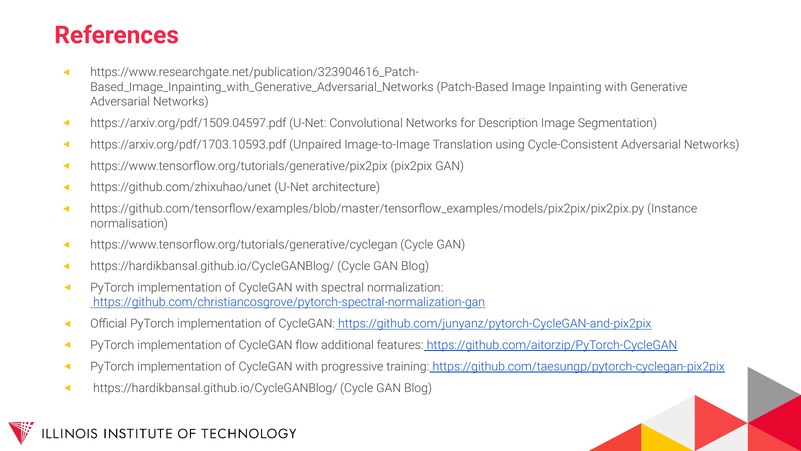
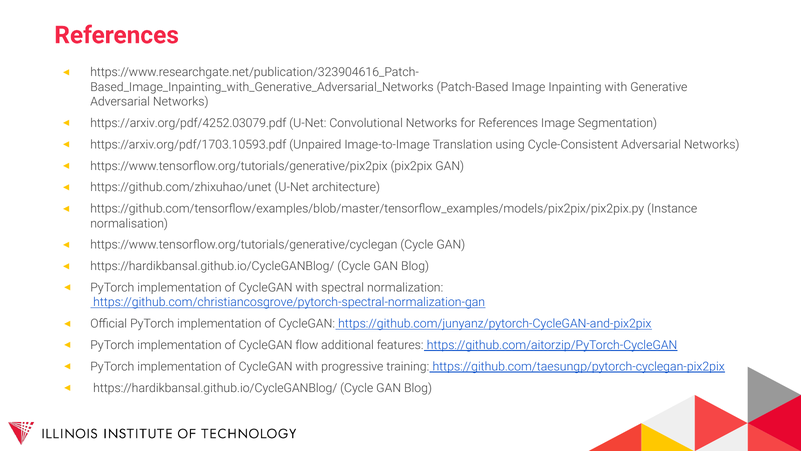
https://arxiv.org/pdf/1509.04597.pdf: https://arxiv.org/pdf/1509.04597.pdf -> https://arxiv.org/pdf/4252.03079.pdf
for Description: Description -> References
